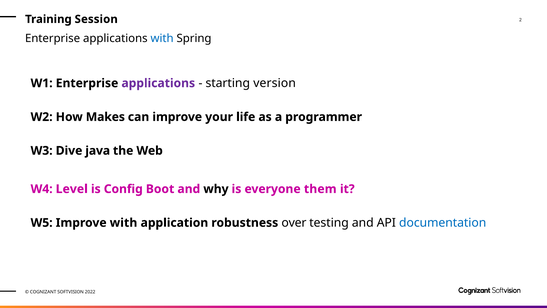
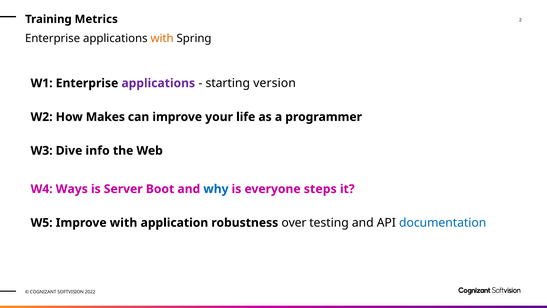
Session: Session -> Metrics
with at (162, 38) colour: blue -> orange
java: java -> info
Level: Level -> Ways
Config: Config -> Server
why colour: black -> blue
them: them -> steps
